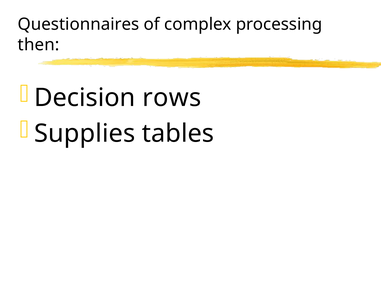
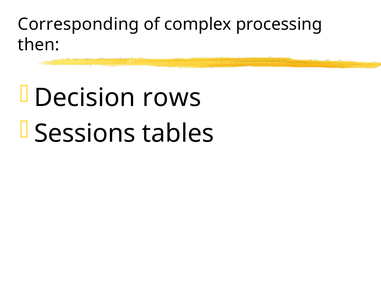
Questionnaires: Questionnaires -> Corresponding
Supplies: Supplies -> Sessions
